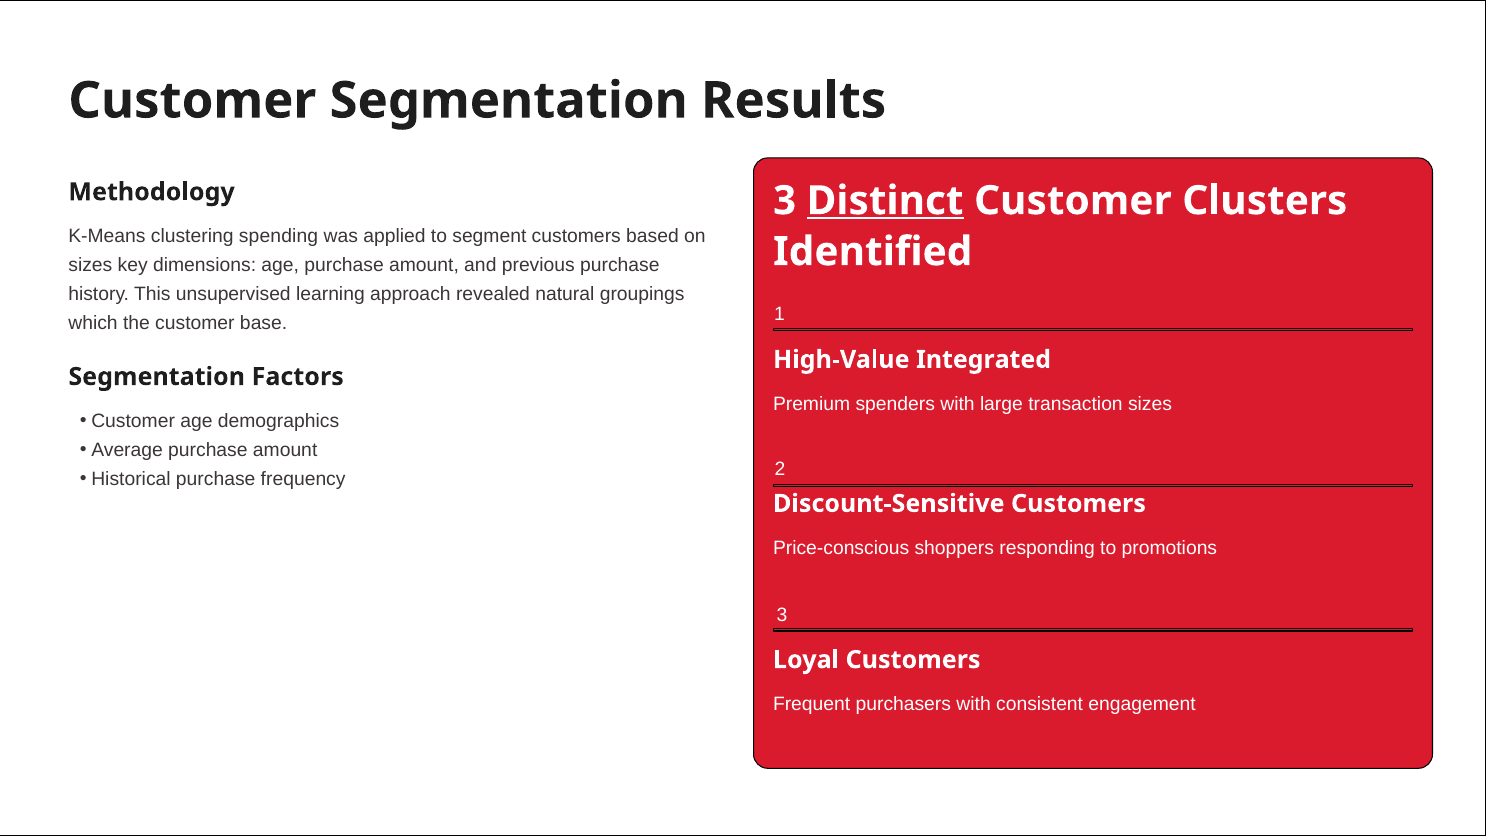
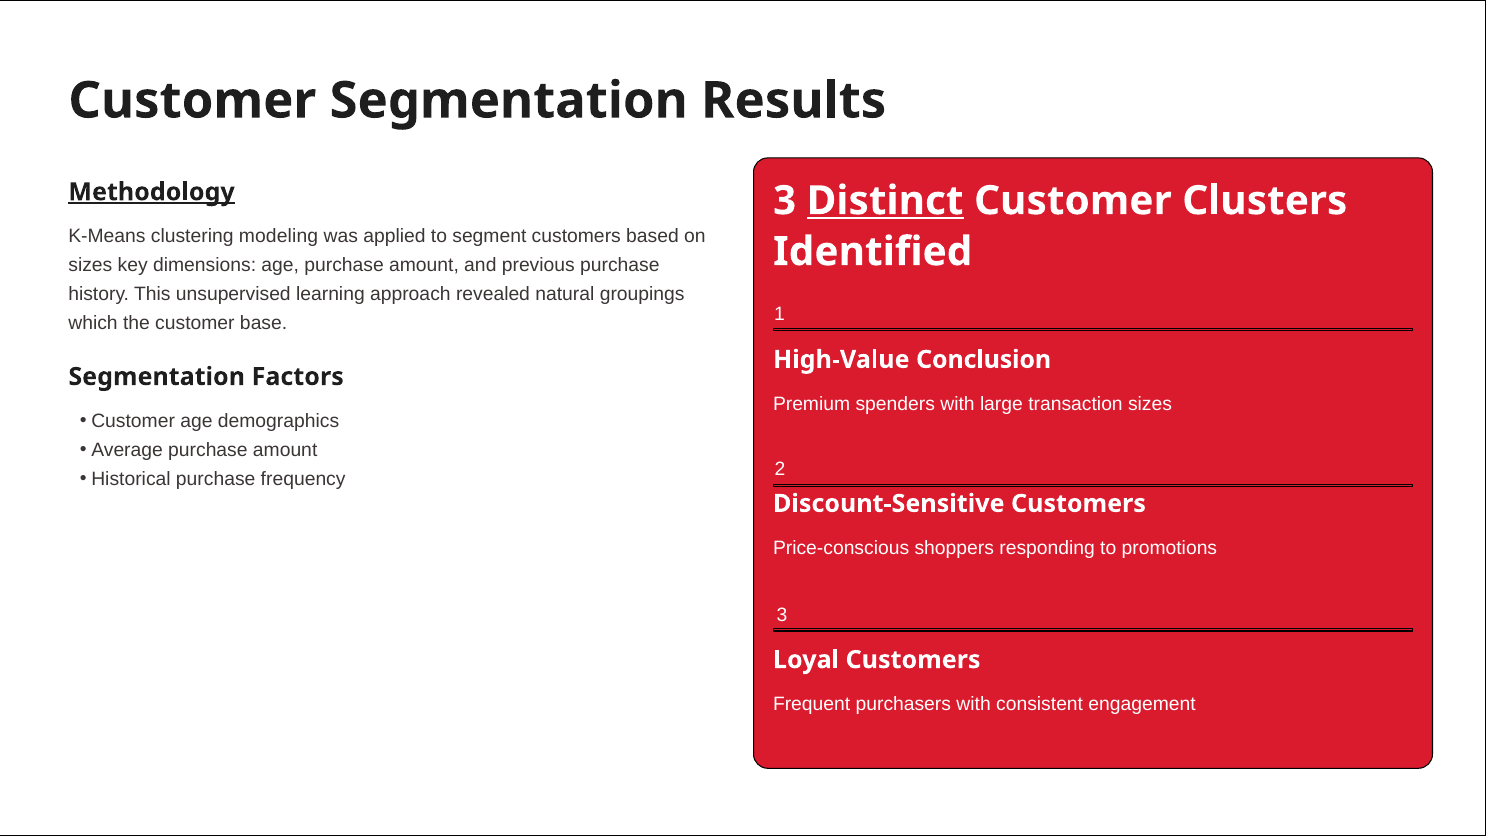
Methodology underline: none -> present
spending: spending -> modeling
Integrated: Integrated -> Conclusion
